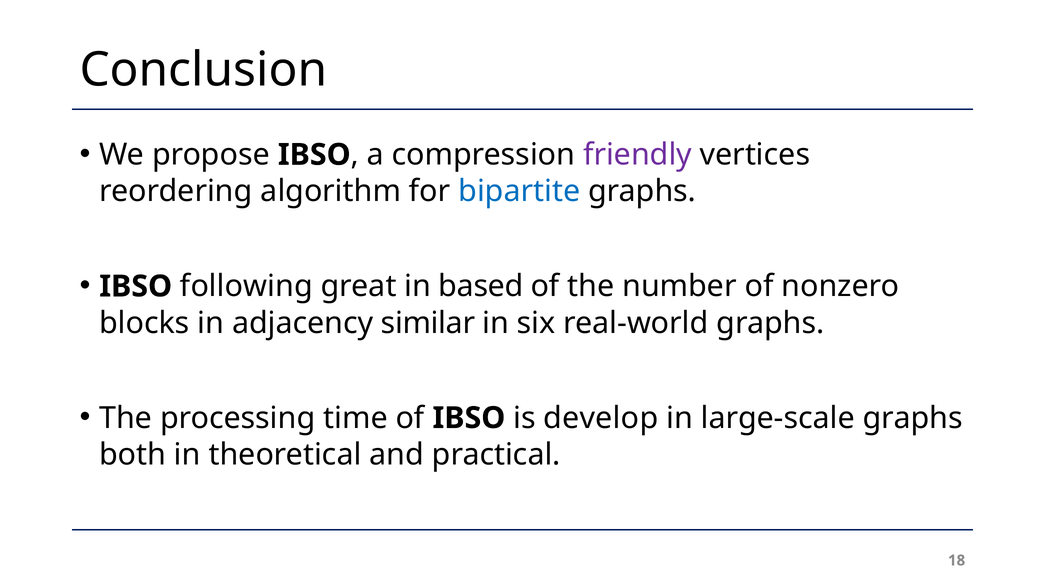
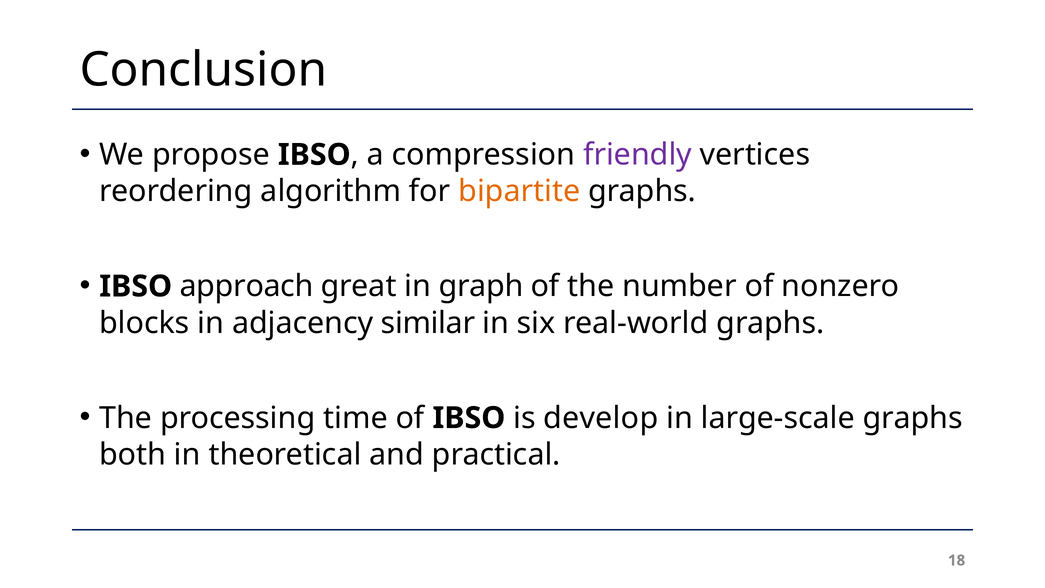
bipartite colour: blue -> orange
following: following -> approach
based: based -> graph
